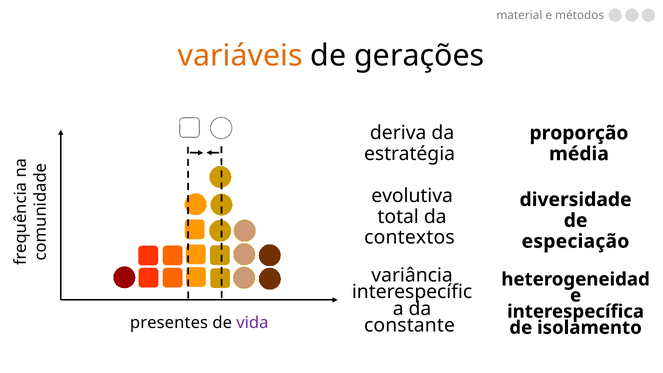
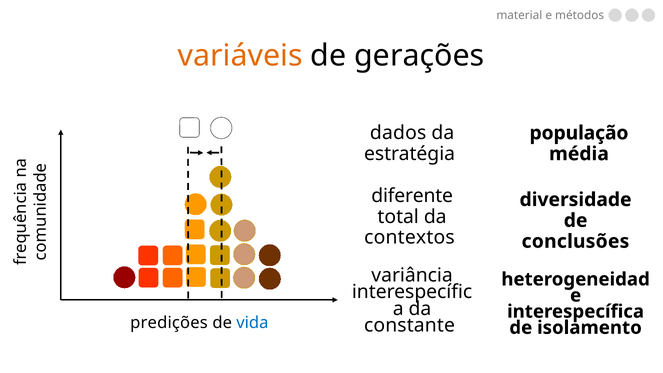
deriva: deriva -> dados
proporção: proporção -> população
evolutiva: evolutiva -> diferente
especiação: especiação -> conclusões
presentes: presentes -> predições
vida colour: purple -> blue
